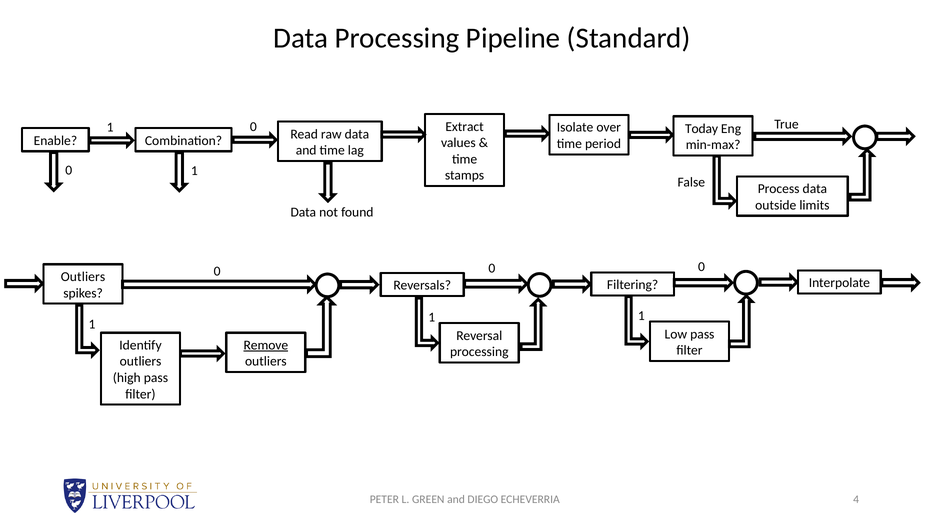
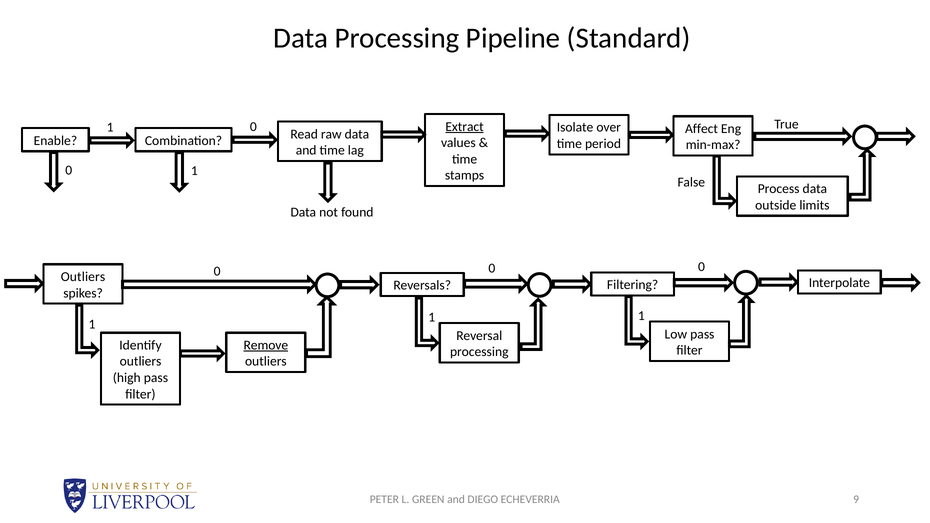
Extract underline: none -> present
Today: Today -> Affect
4: 4 -> 9
